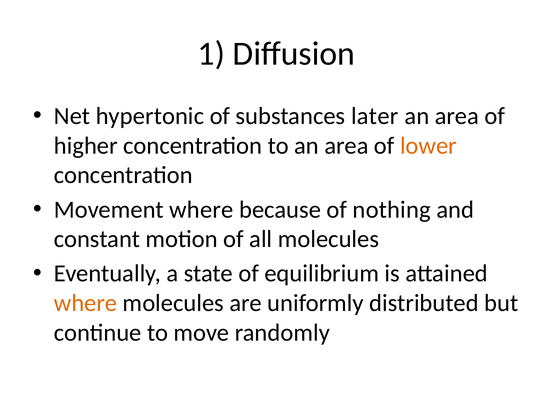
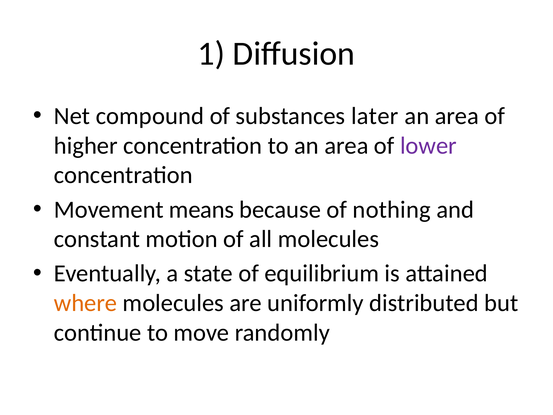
hypertonic: hypertonic -> compound
lower colour: orange -> purple
Movement where: where -> means
